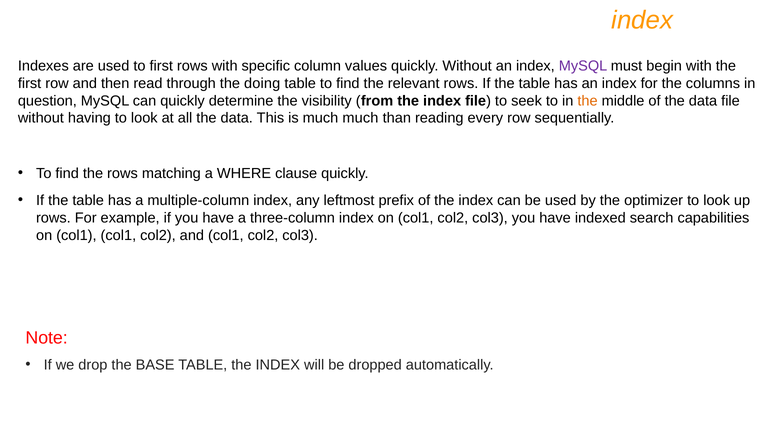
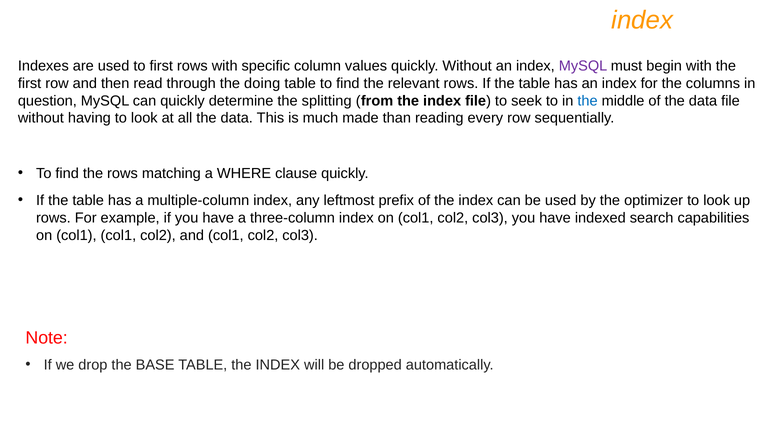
visibility: visibility -> splitting
the at (588, 101) colour: orange -> blue
much much: much -> made
